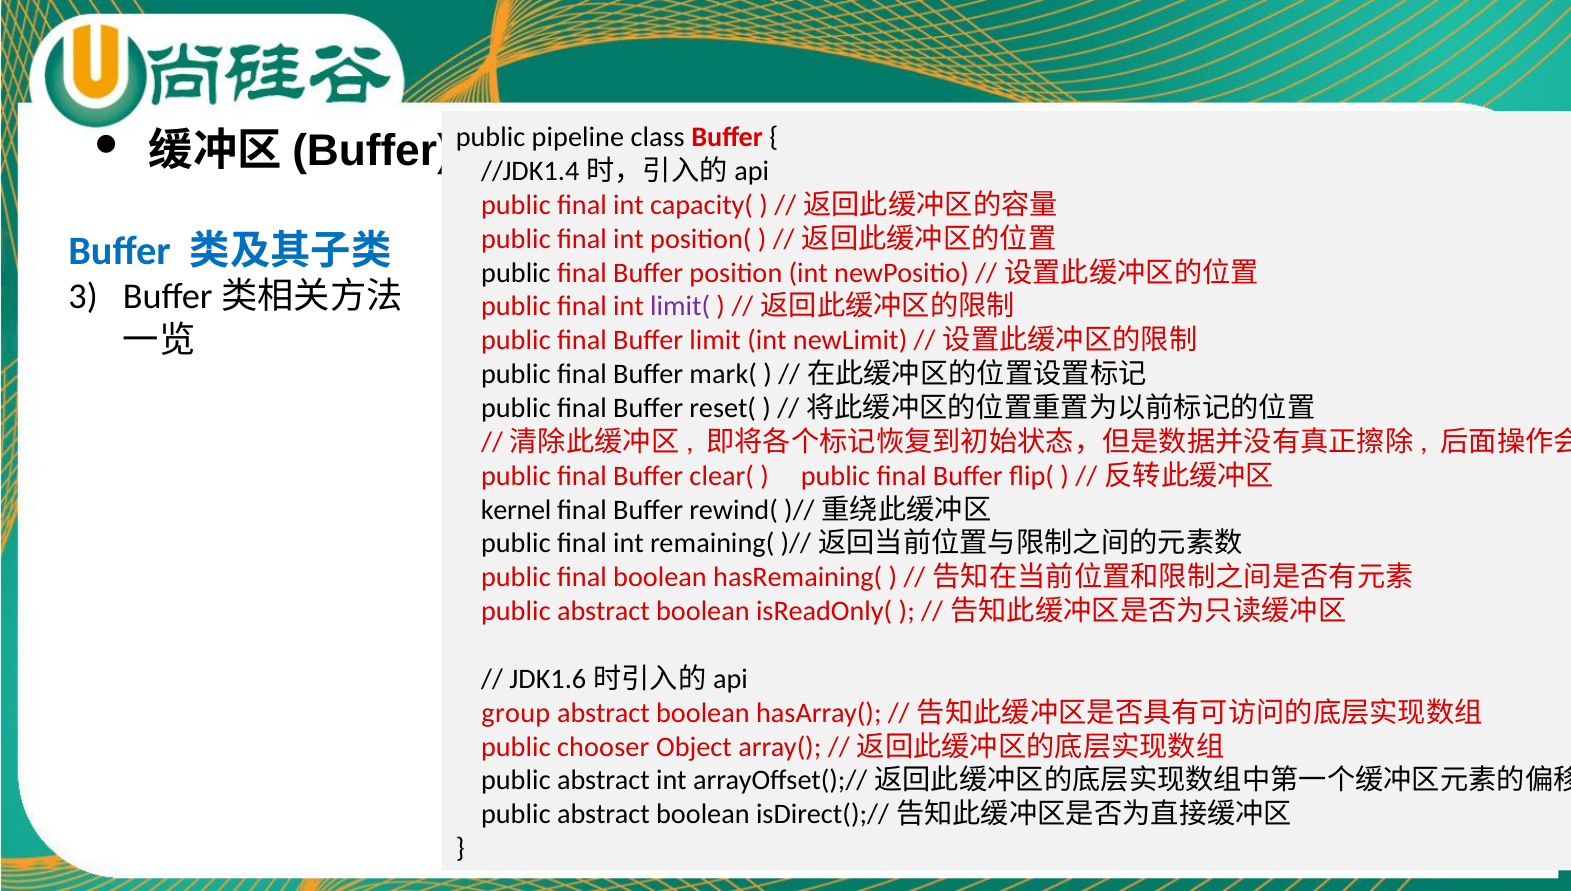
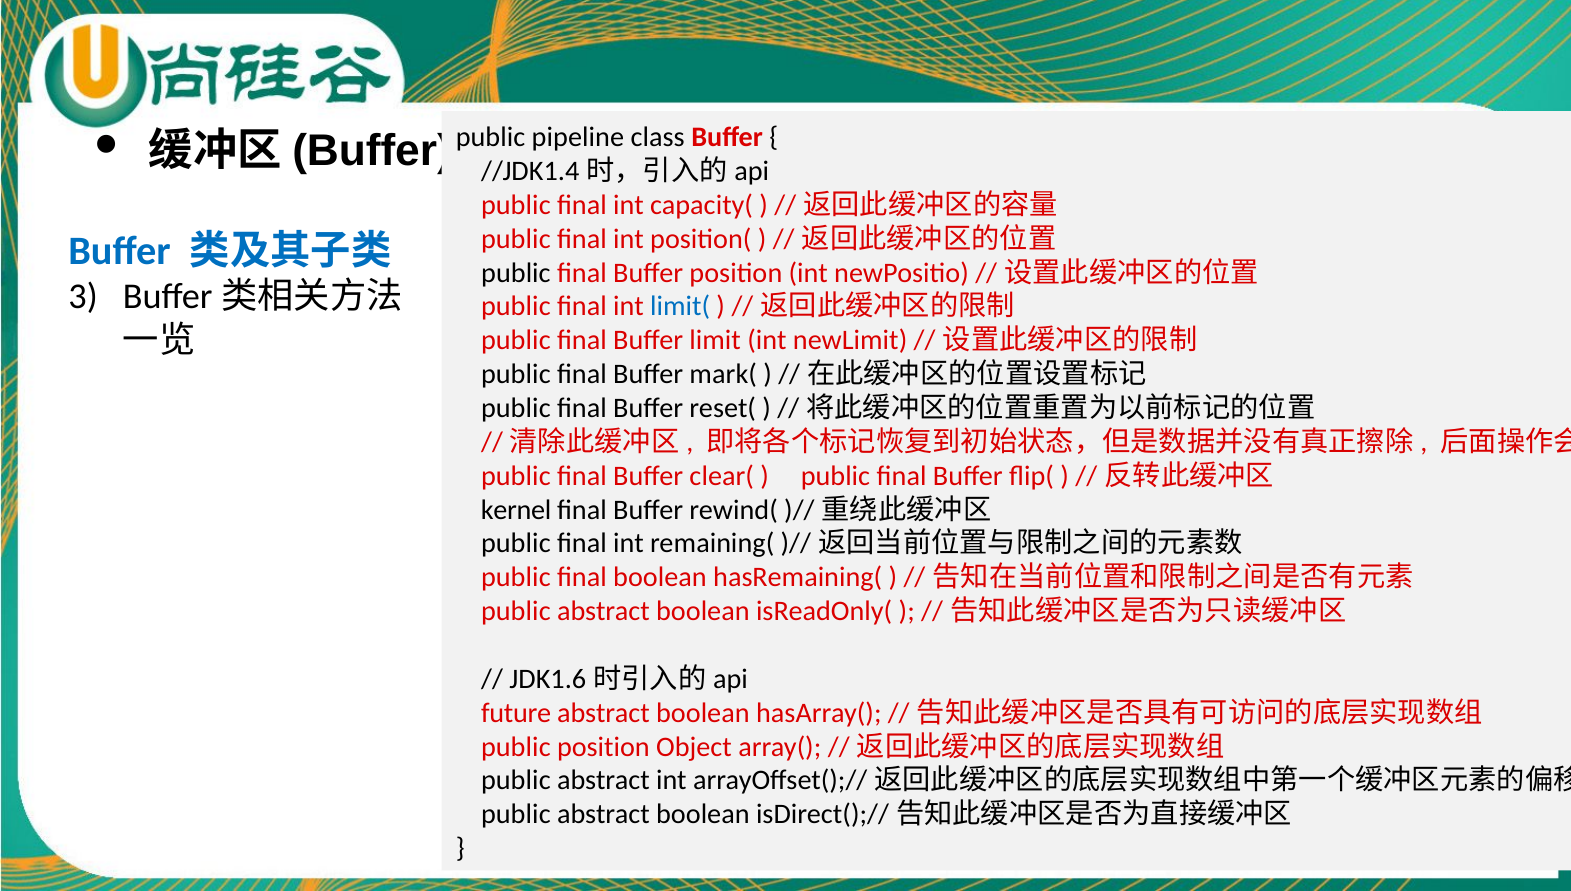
limit( colour: purple -> blue
group: group -> future
public chooser: chooser -> position
